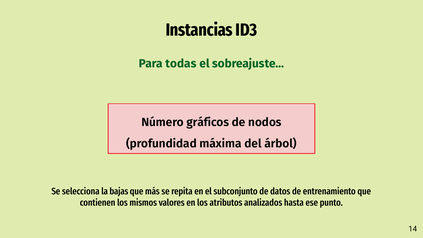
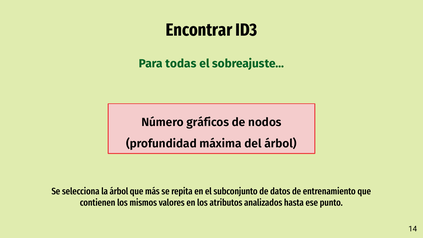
Instancias: Instancias -> Encontrar
la bajas: bajas -> árbol
